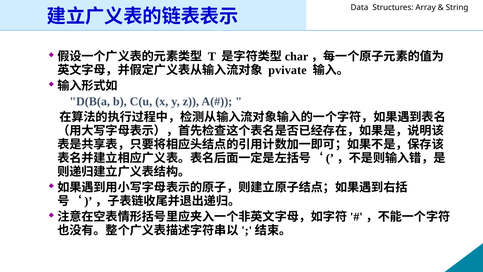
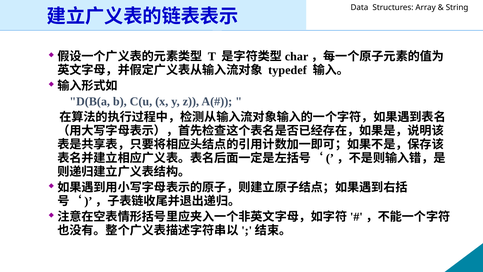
pvivate: pvivate -> typedef
